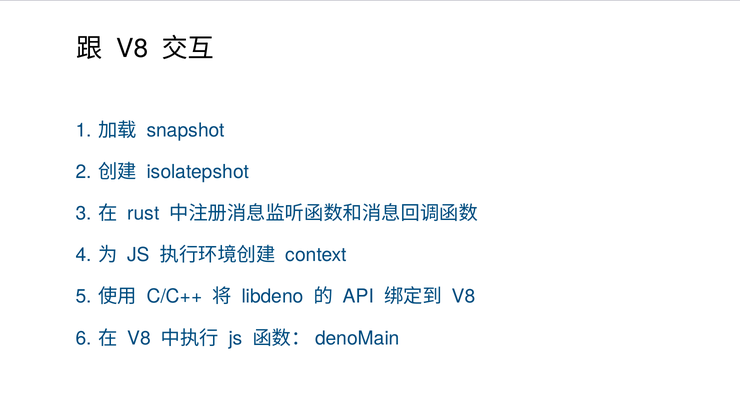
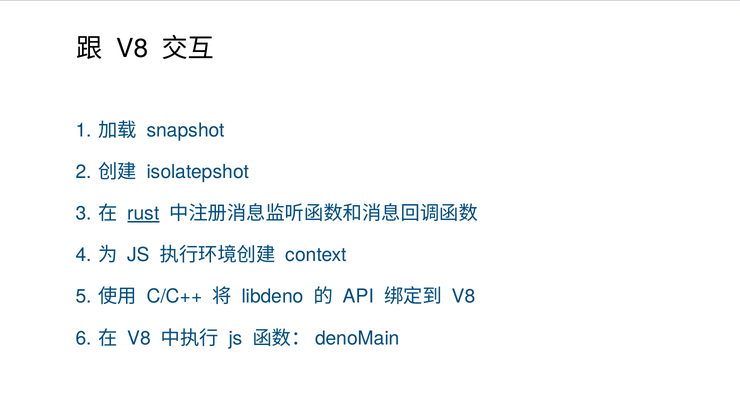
rust underline: none -> present
